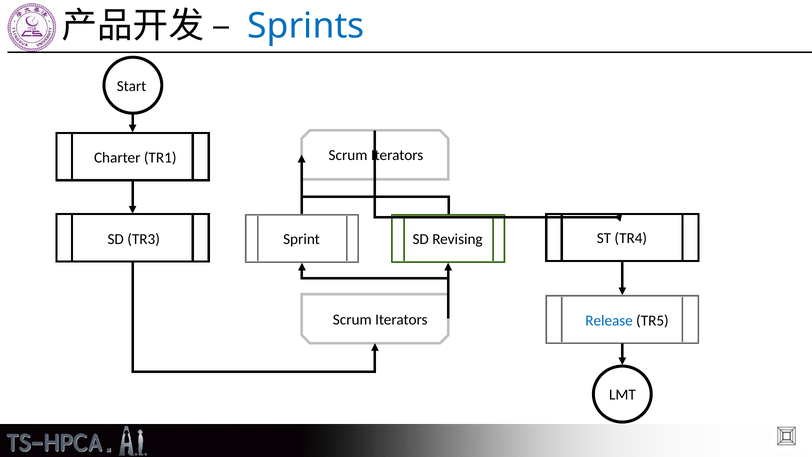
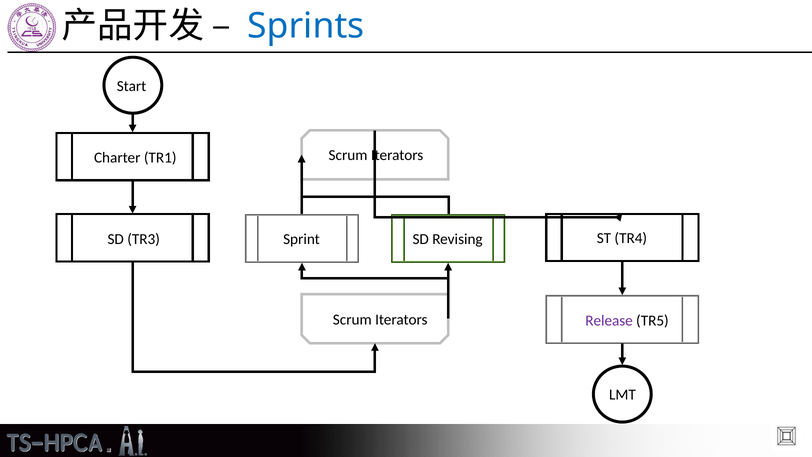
Release colour: blue -> purple
